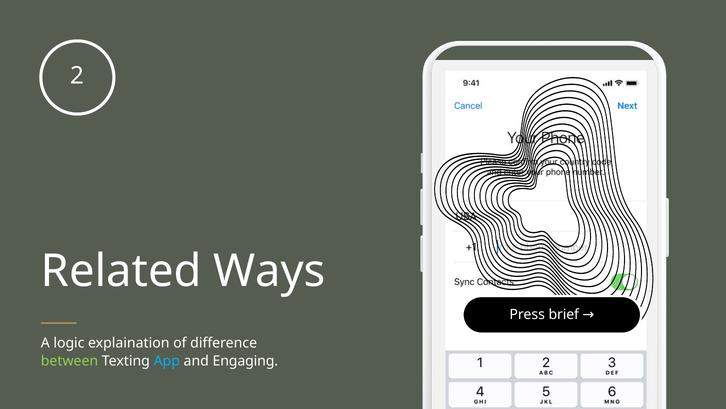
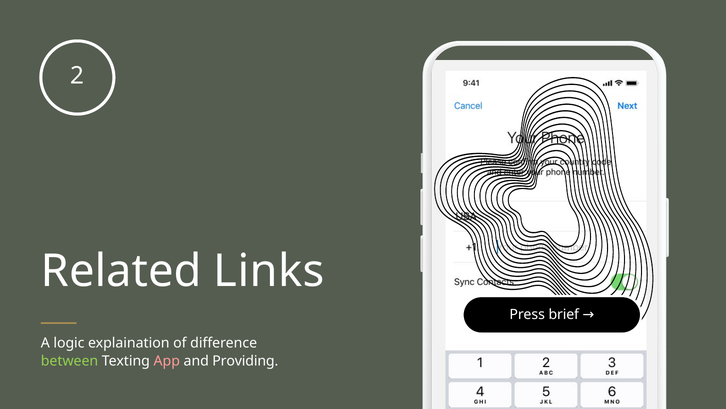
Ways: Ways -> Links
App colour: light blue -> pink
Engaging: Engaging -> Providing
